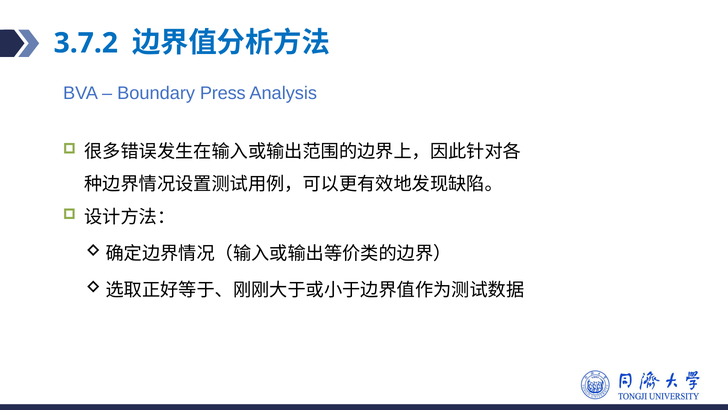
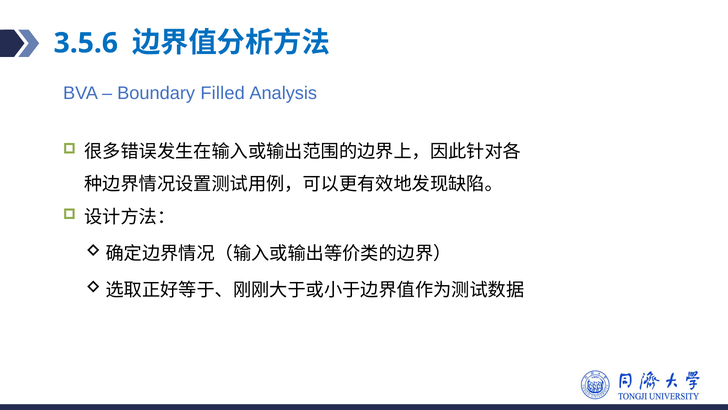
3.7.2: 3.7.2 -> 3.5.6
Press: Press -> Filled
